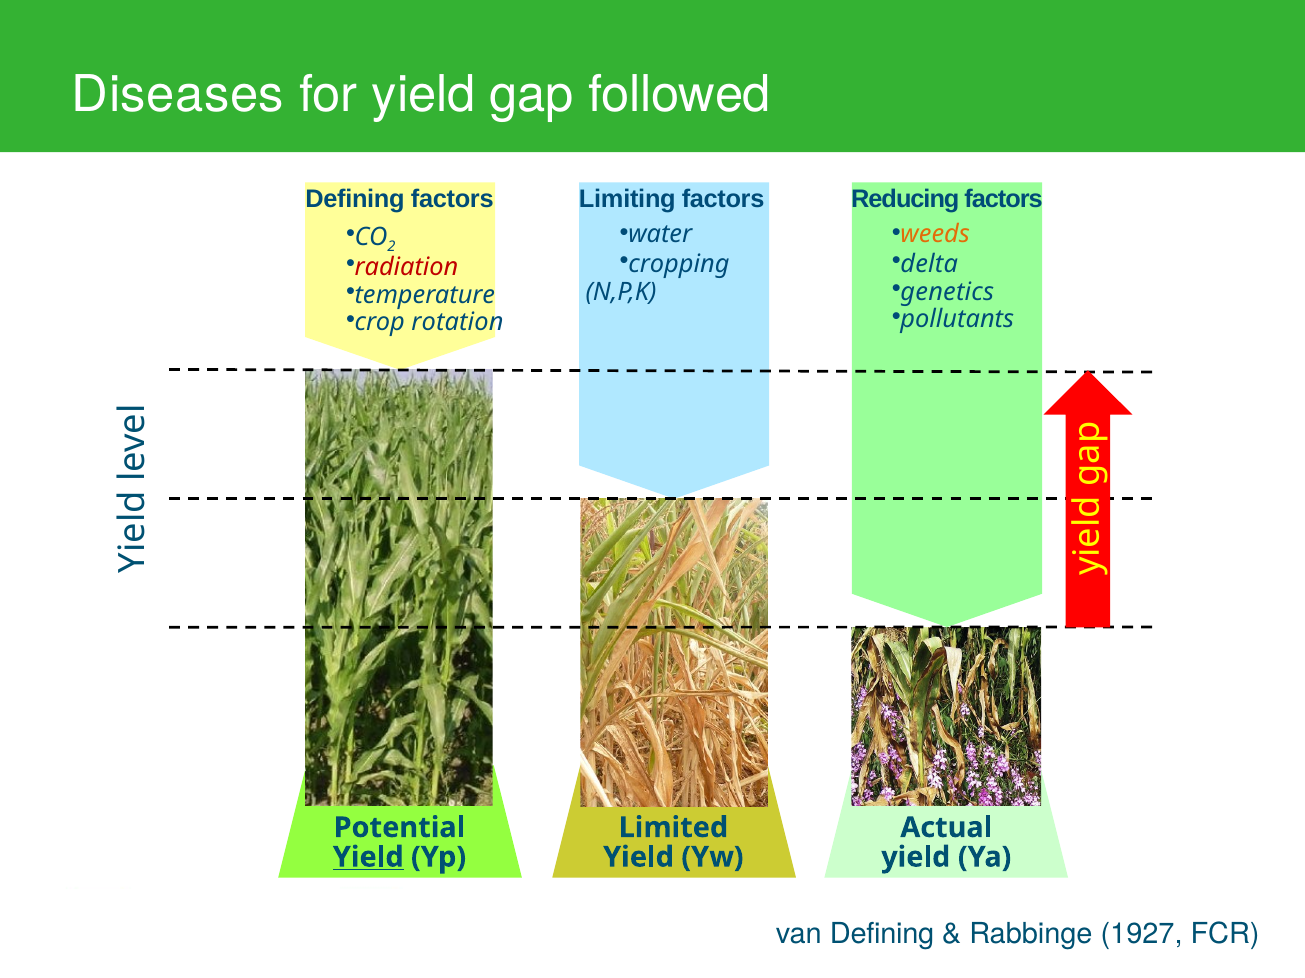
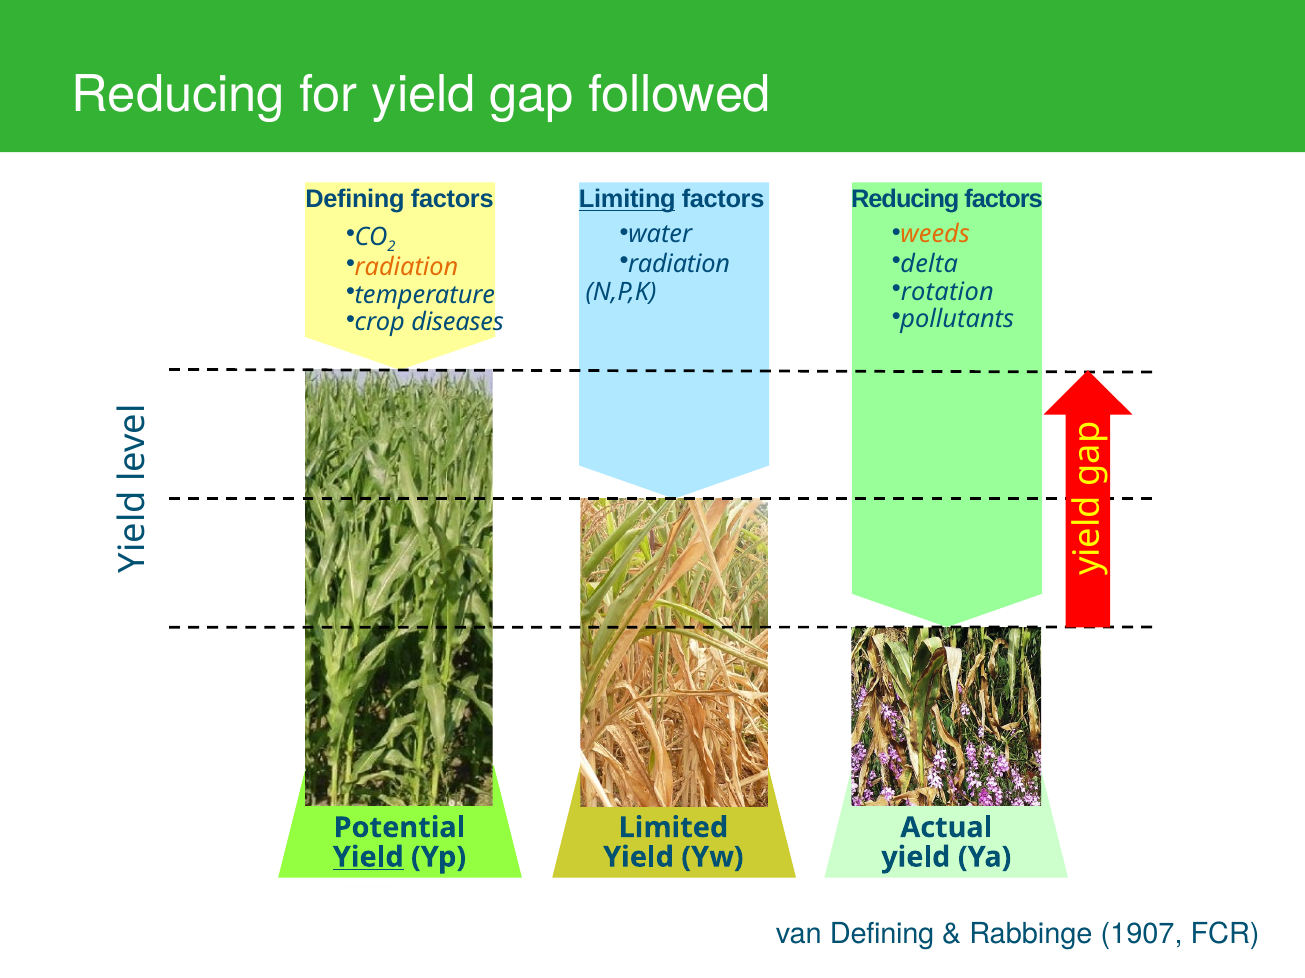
Diseases at (178, 95): Diseases -> Reducing
Limiting underline: none -> present
cropping at (679, 264): cropping -> radiation
radiation at (406, 267) colour: red -> orange
genetics: genetics -> rotation
rotation: rotation -> diseases
1927: 1927 -> 1907
